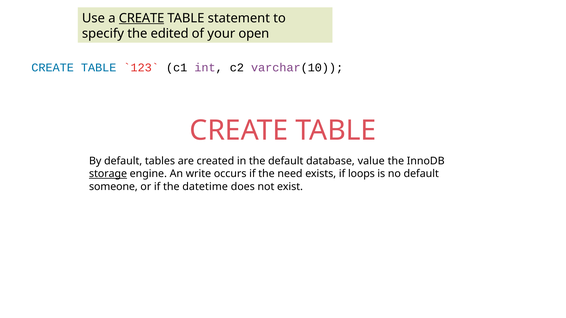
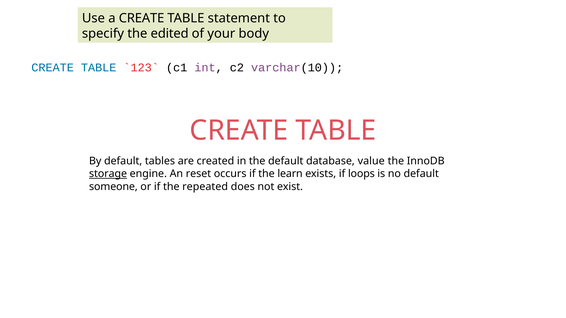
CREATE at (142, 18) underline: present -> none
open: open -> body
write: write -> reset
need: need -> learn
datetime: datetime -> repeated
